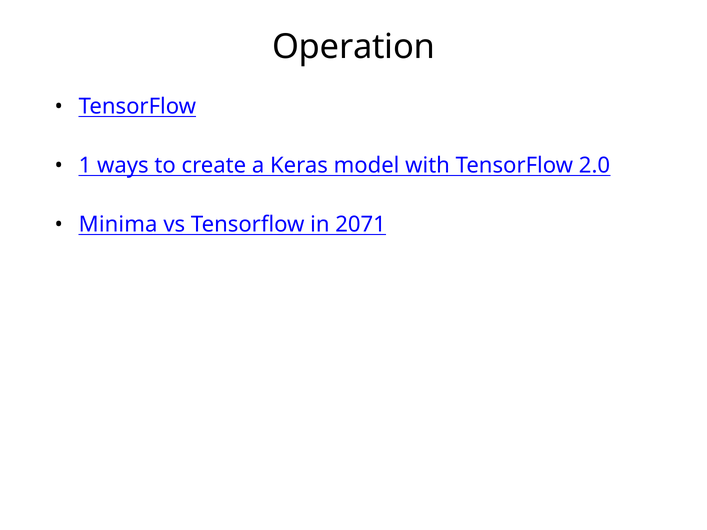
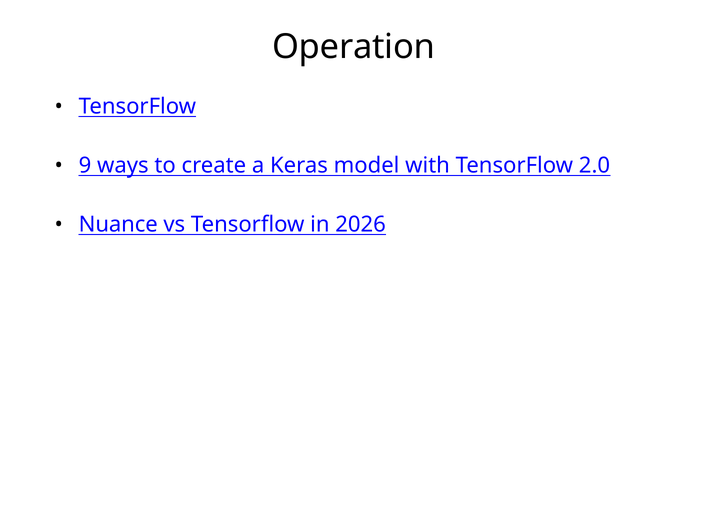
1: 1 -> 9
Minima: Minima -> Nuance
2071: 2071 -> 2026
